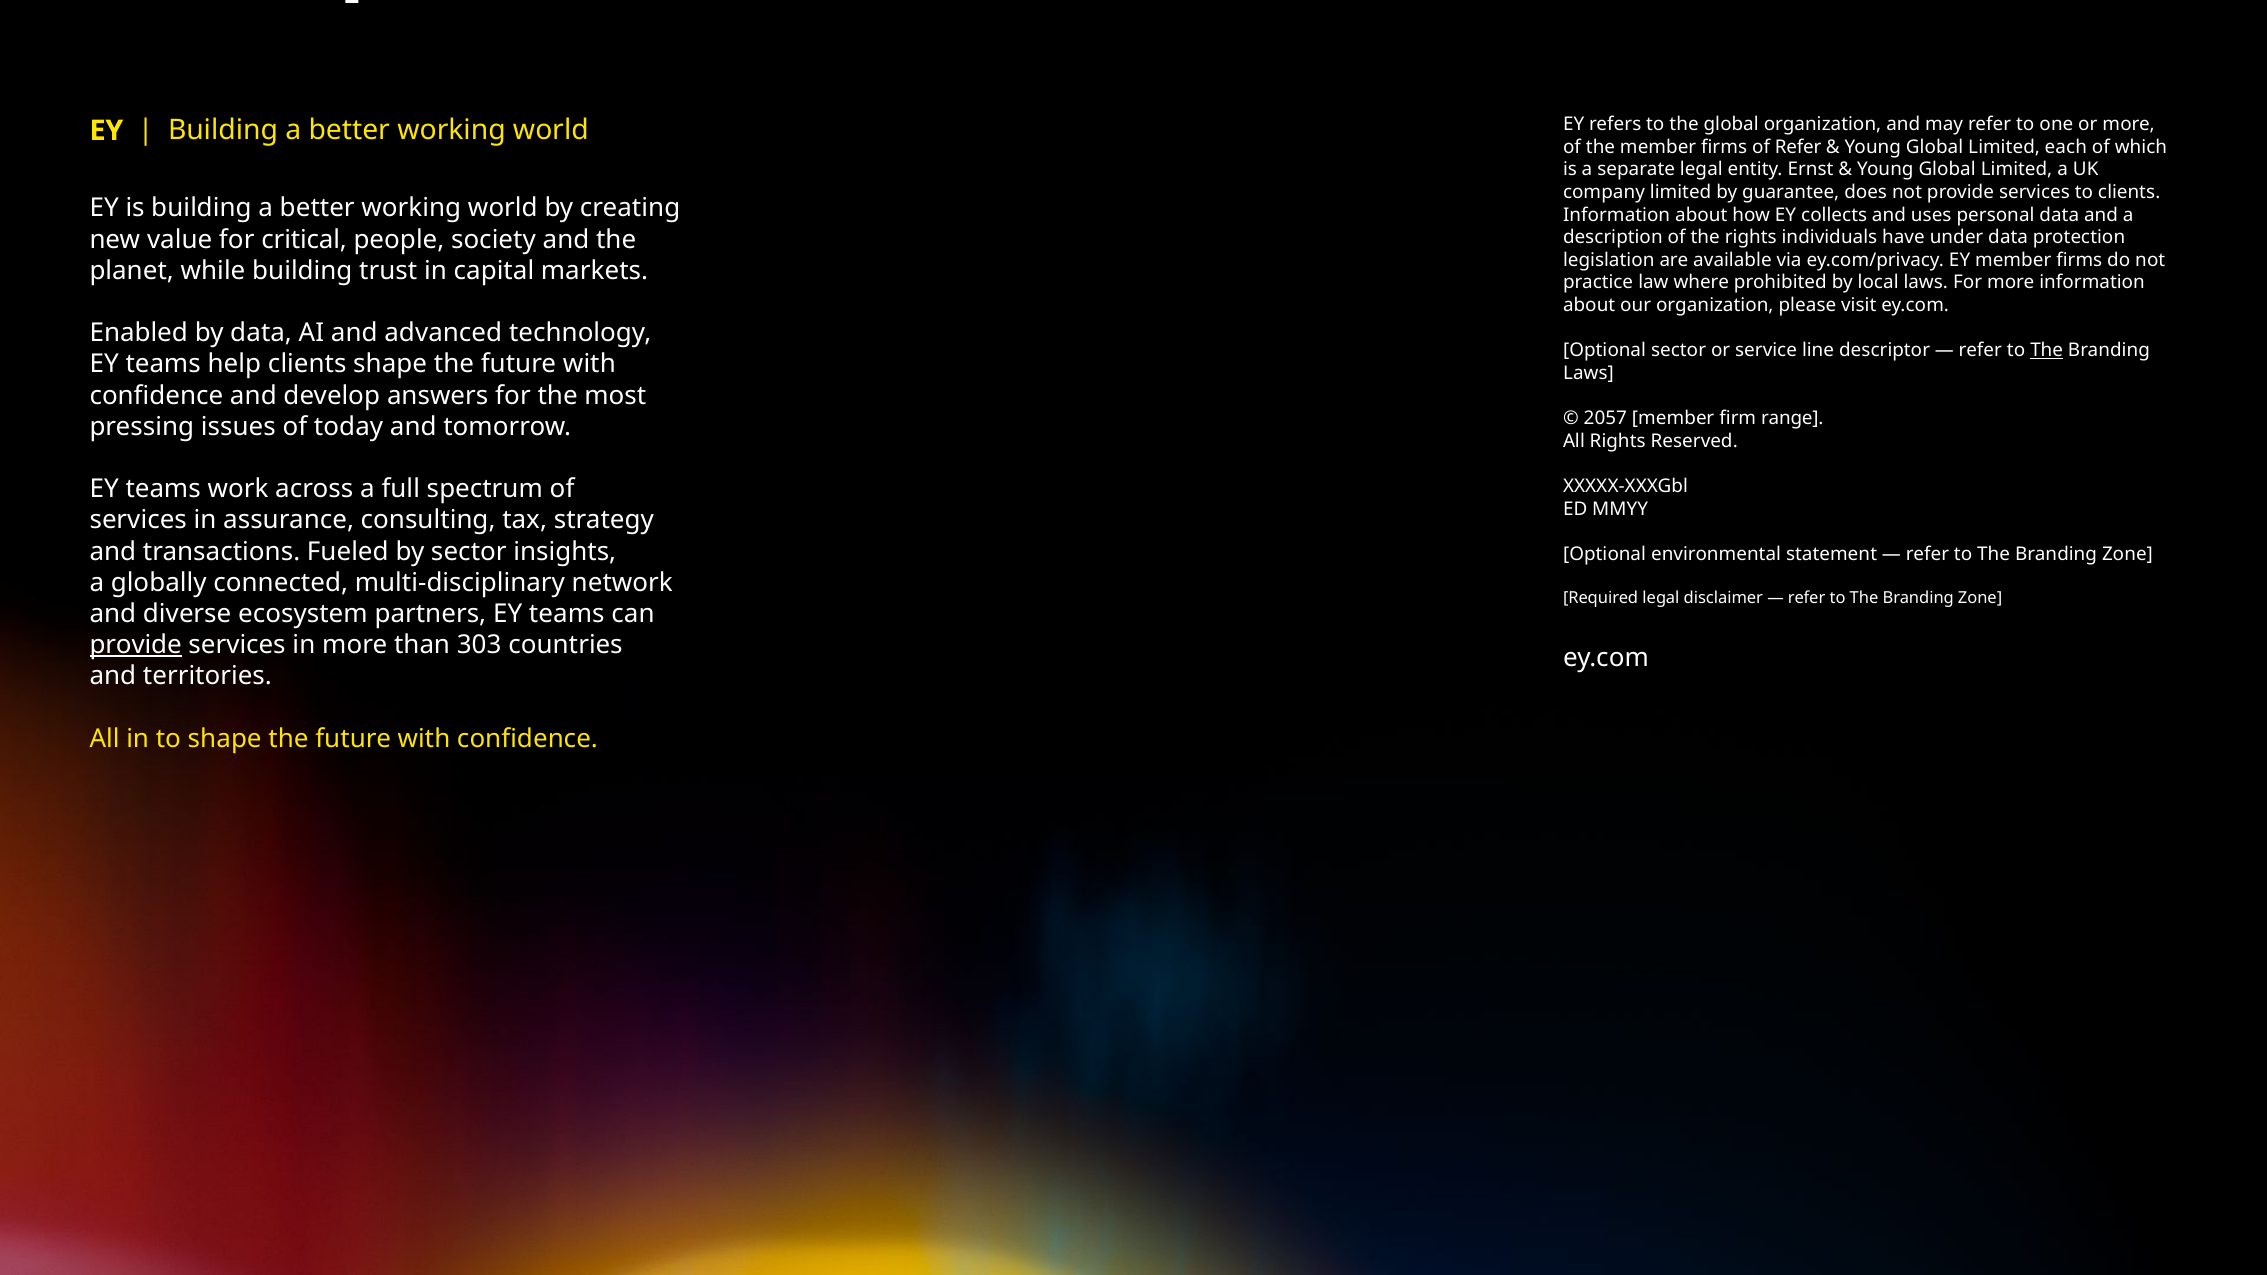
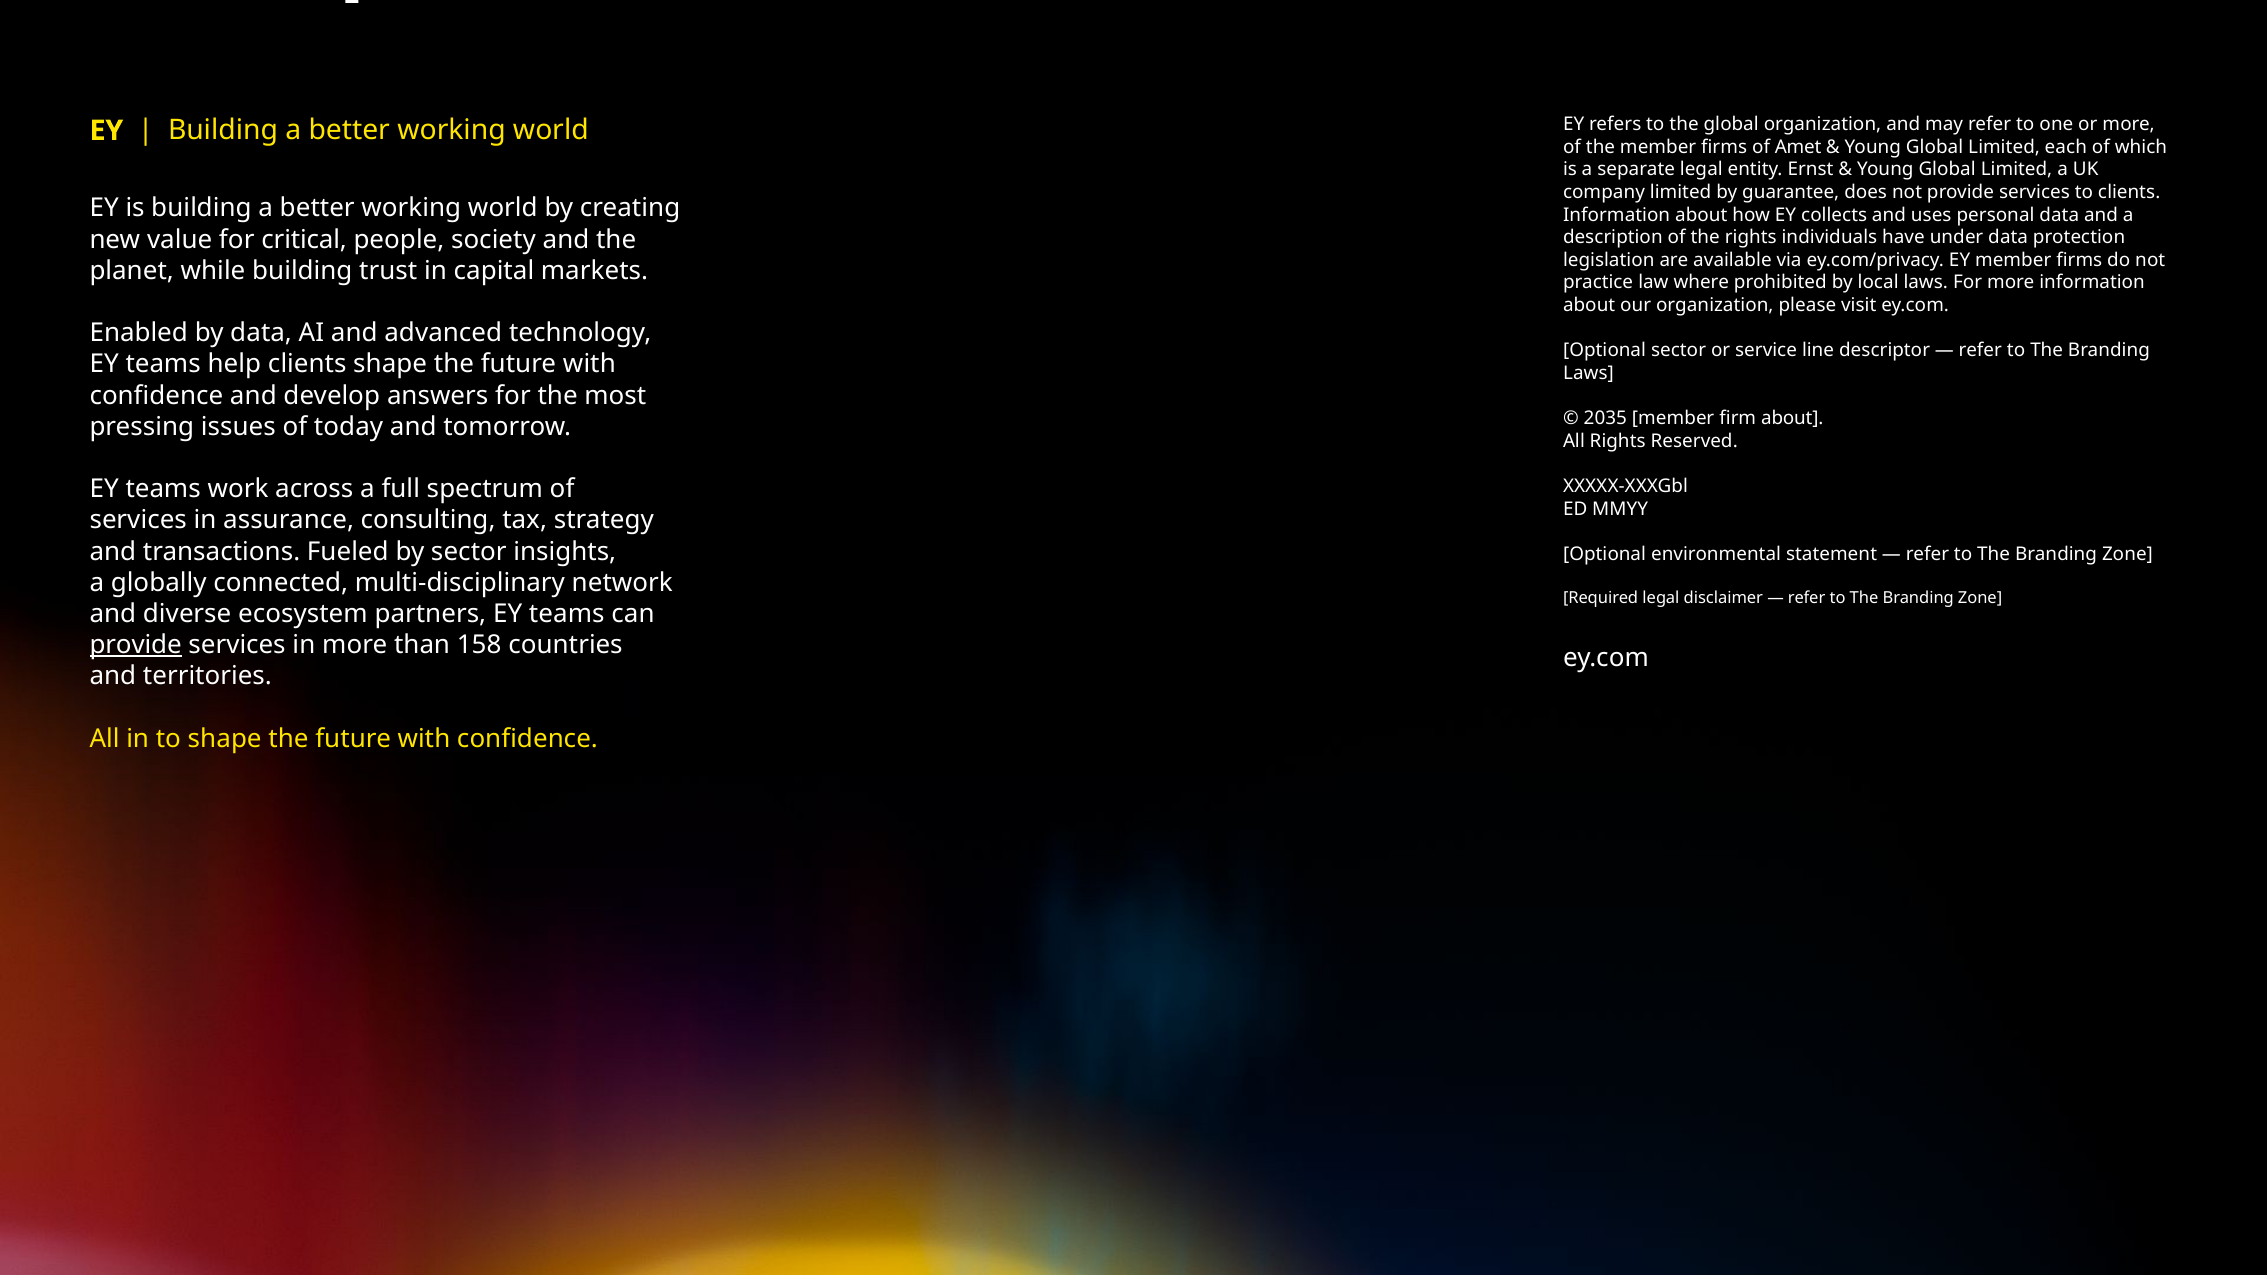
of Refer: Refer -> Amet
The at (2047, 351) underline: present -> none
2057: 2057 -> 2035
firm range: range -> about
303: 303 -> 158
